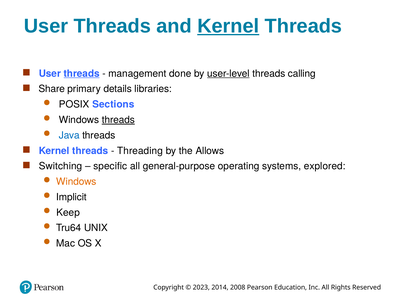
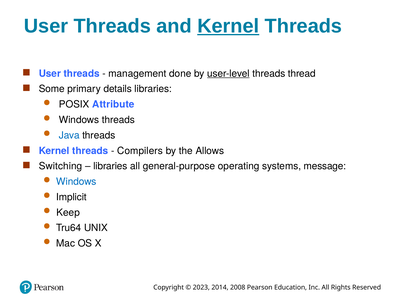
threads at (82, 73) underline: present -> none
calling: calling -> thread
Share: Share -> Some
Sections: Sections -> Attribute
threads at (118, 120) underline: present -> none
Threading: Threading -> Compilers
specific at (110, 166): specific -> libraries
explored: explored -> message
Windows at (76, 181) colour: orange -> blue
